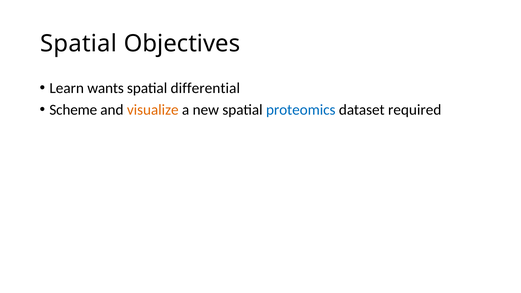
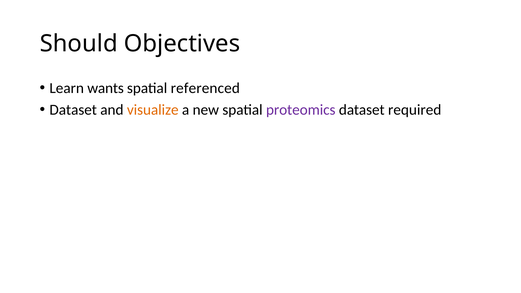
Spatial at (79, 44): Spatial -> Should
differential: differential -> referenced
Scheme at (73, 110): Scheme -> Dataset
proteomics colour: blue -> purple
